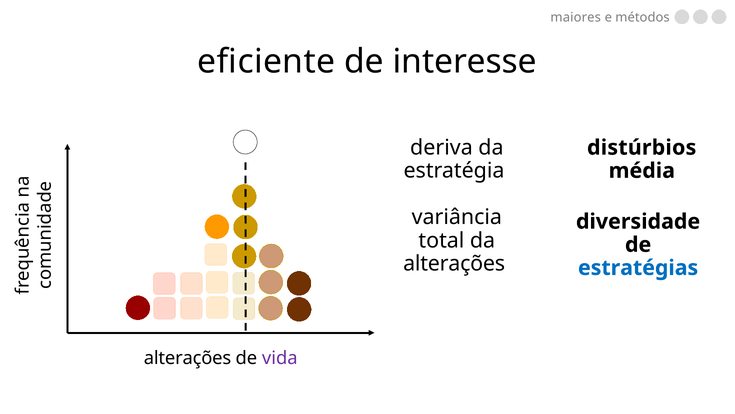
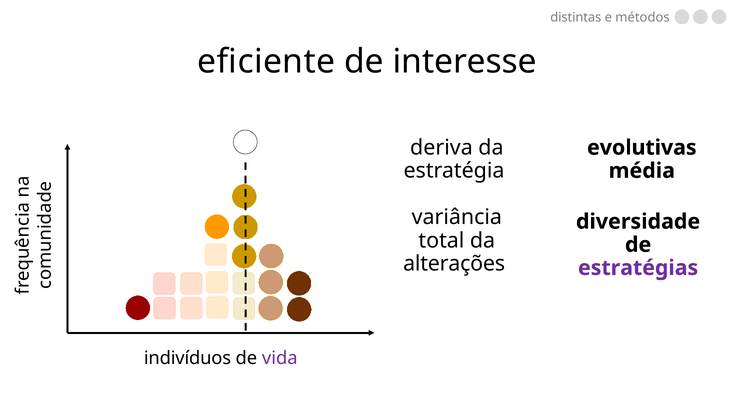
maiores: maiores -> distintas
distúrbios: distúrbios -> evolutivas
estratégias colour: blue -> purple
alterações at (188, 358): alterações -> indivíduos
